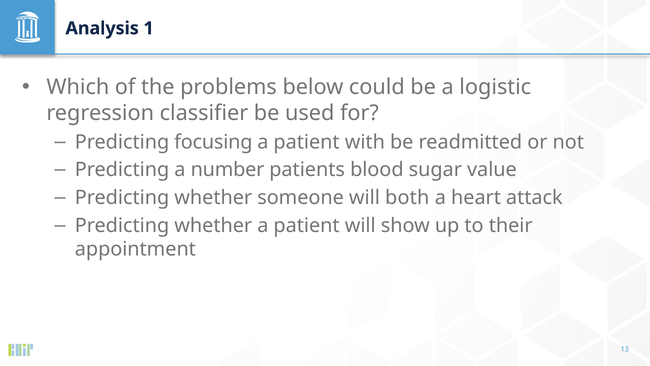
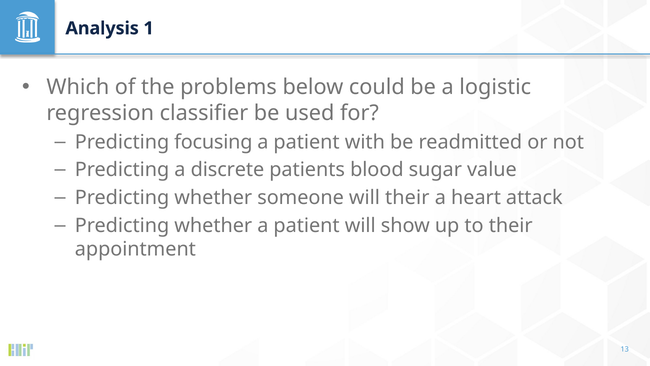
number: number -> discrete
will both: both -> their
